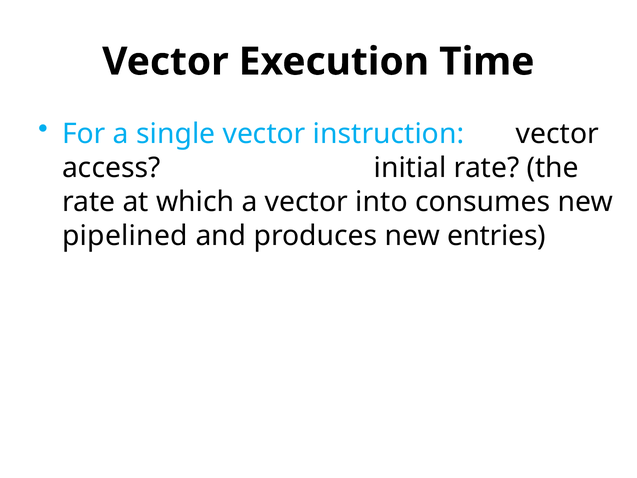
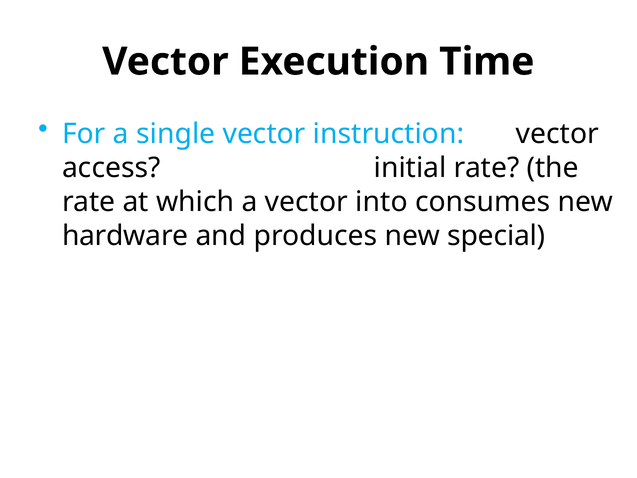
pipelined: pipelined -> hardware
entries: entries -> special
